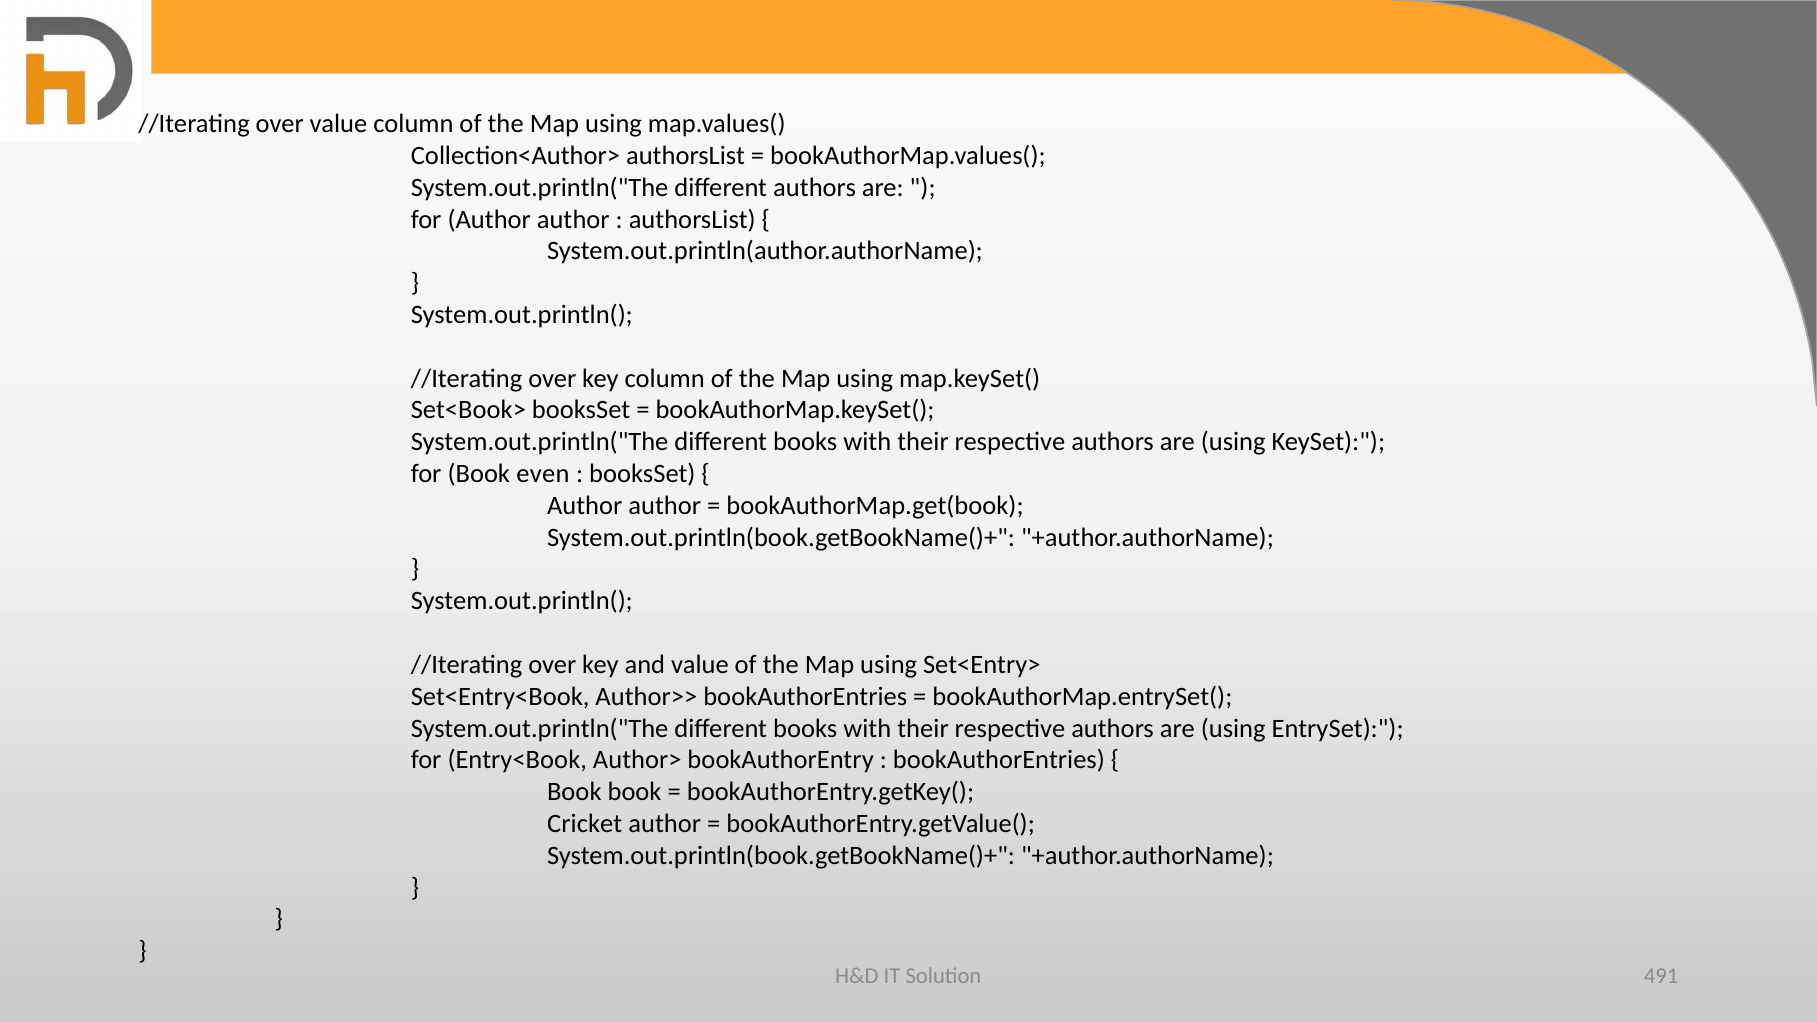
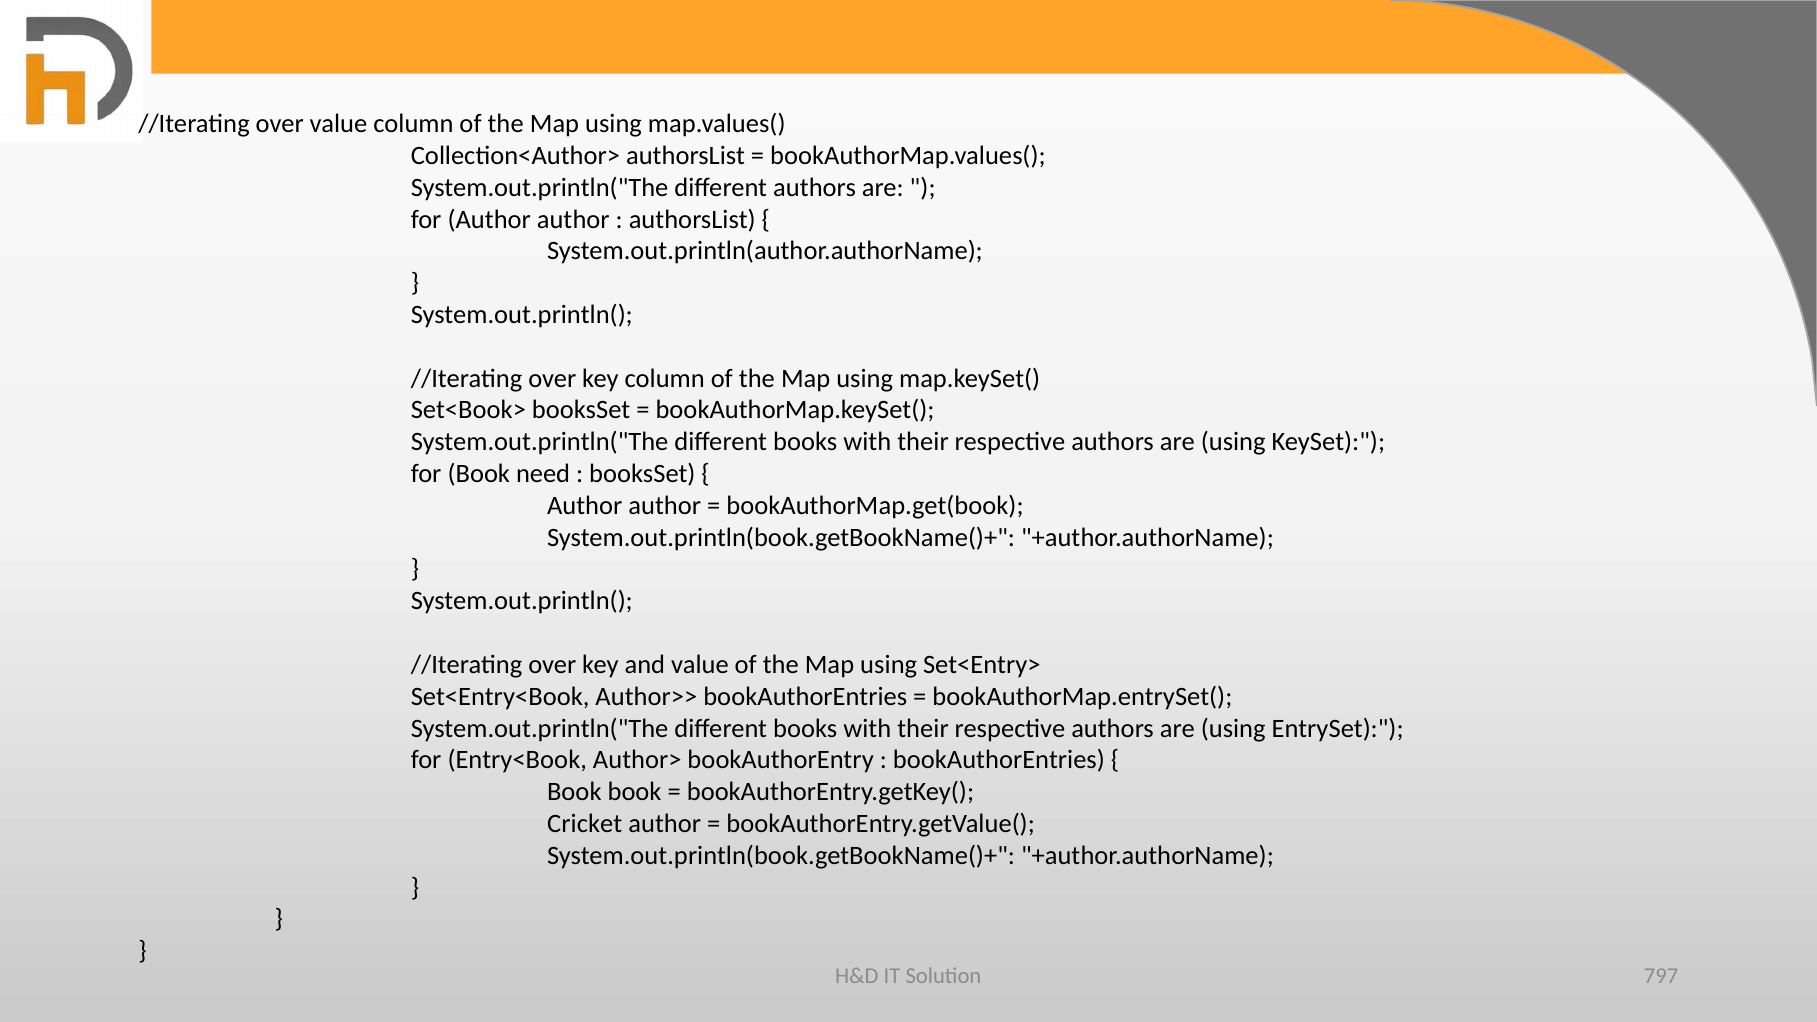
even: even -> need
491: 491 -> 797
